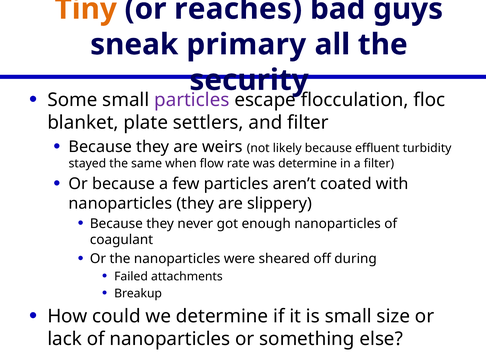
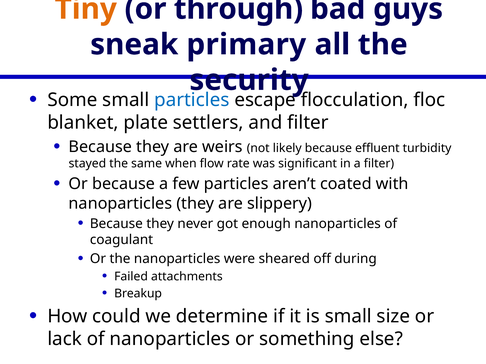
reaches: reaches -> through
particles at (192, 100) colour: purple -> blue
was determine: determine -> significant
